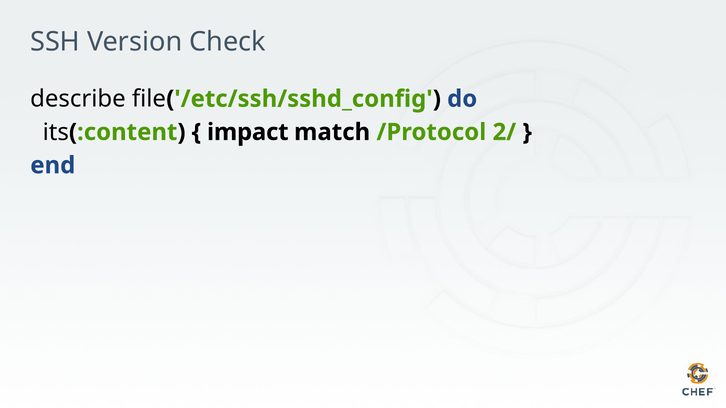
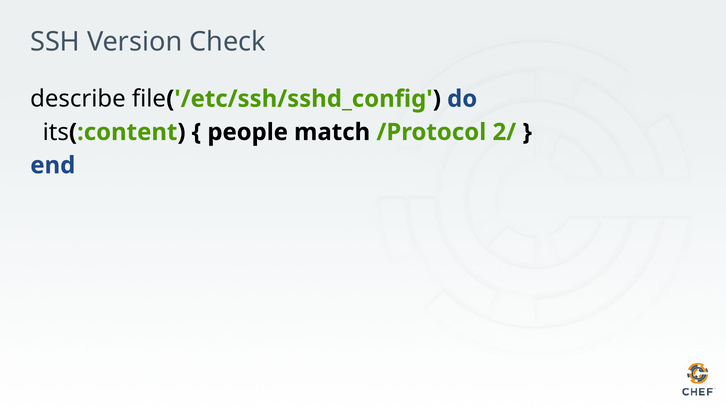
impact: impact -> people
